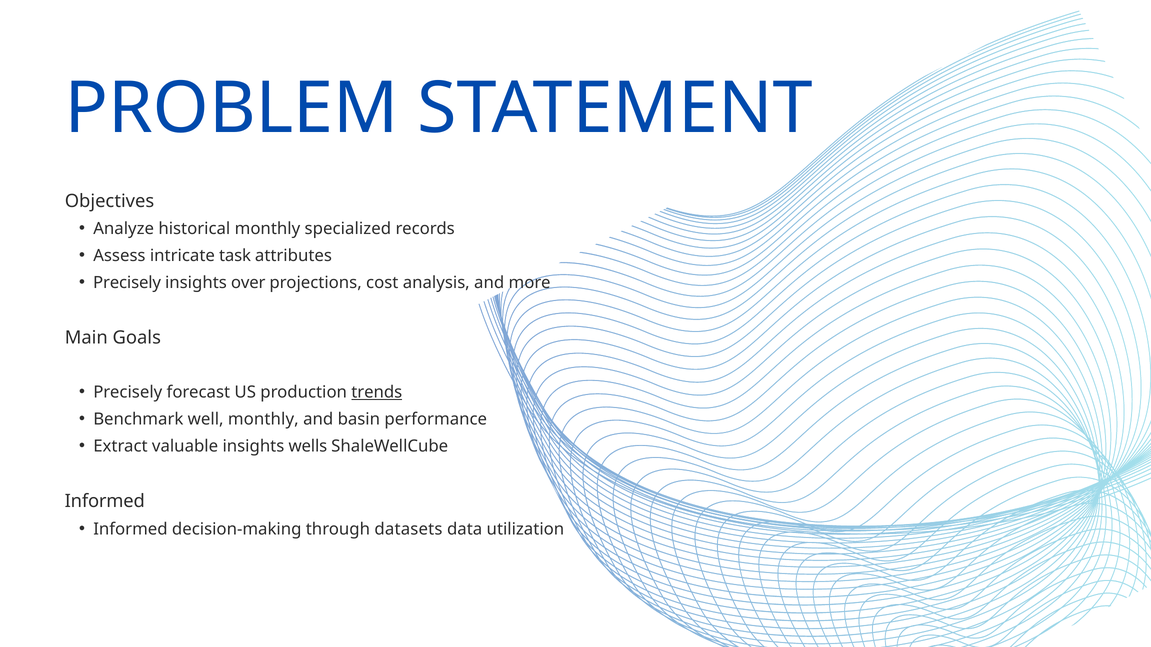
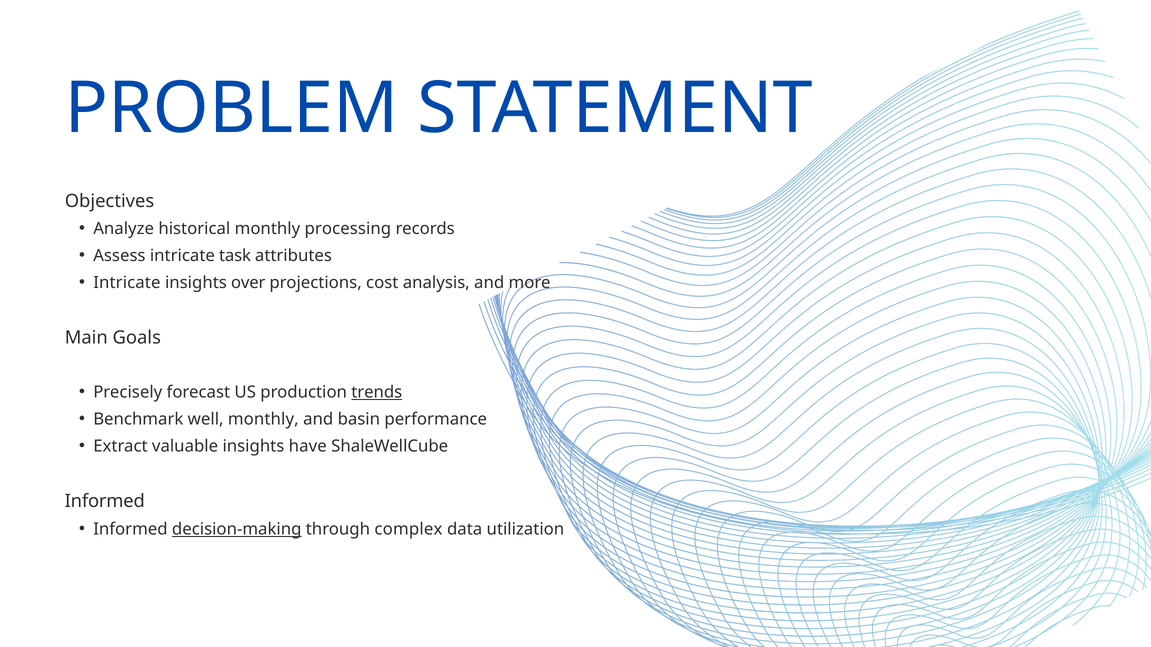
specialized: specialized -> processing
Precisely at (127, 283): Precisely -> Intricate
wells: wells -> have
decision-making underline: none -> present
datasets: datasets -> complex
